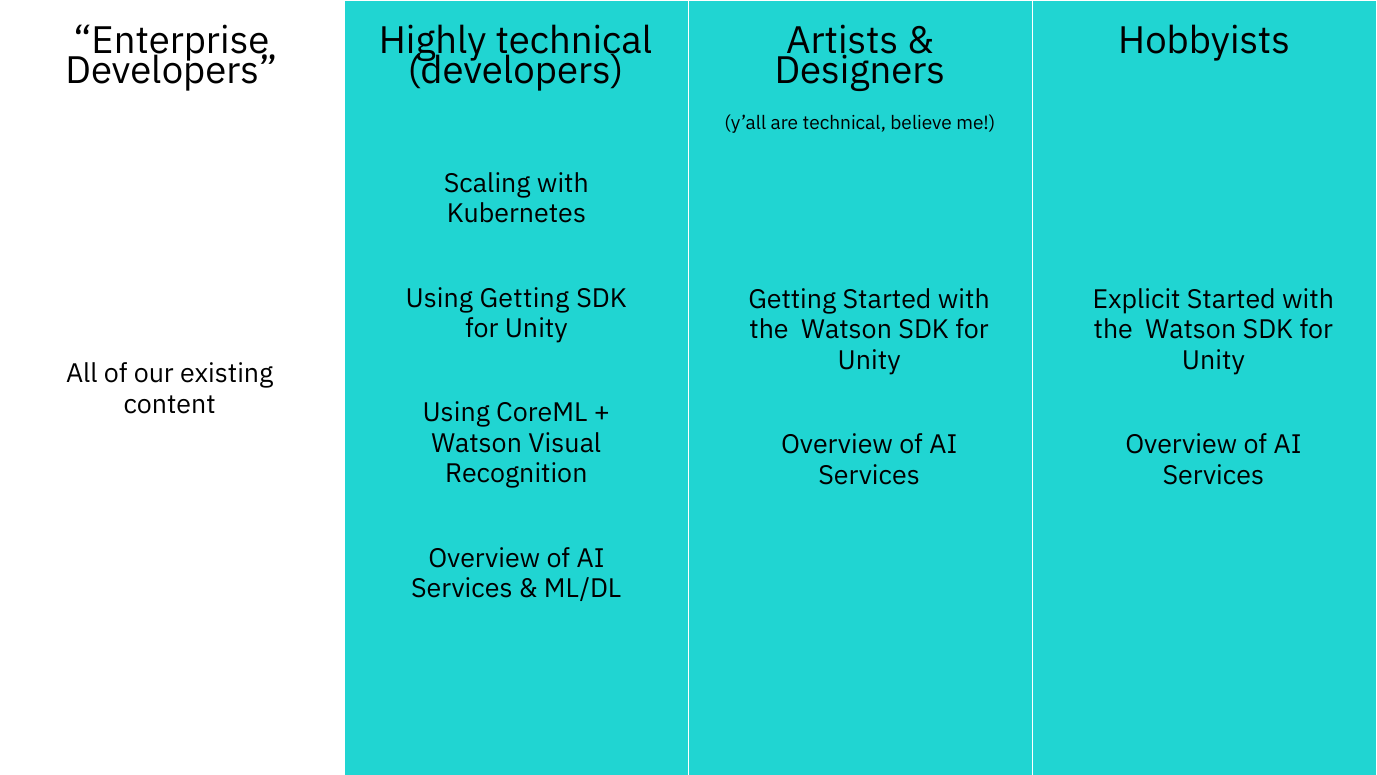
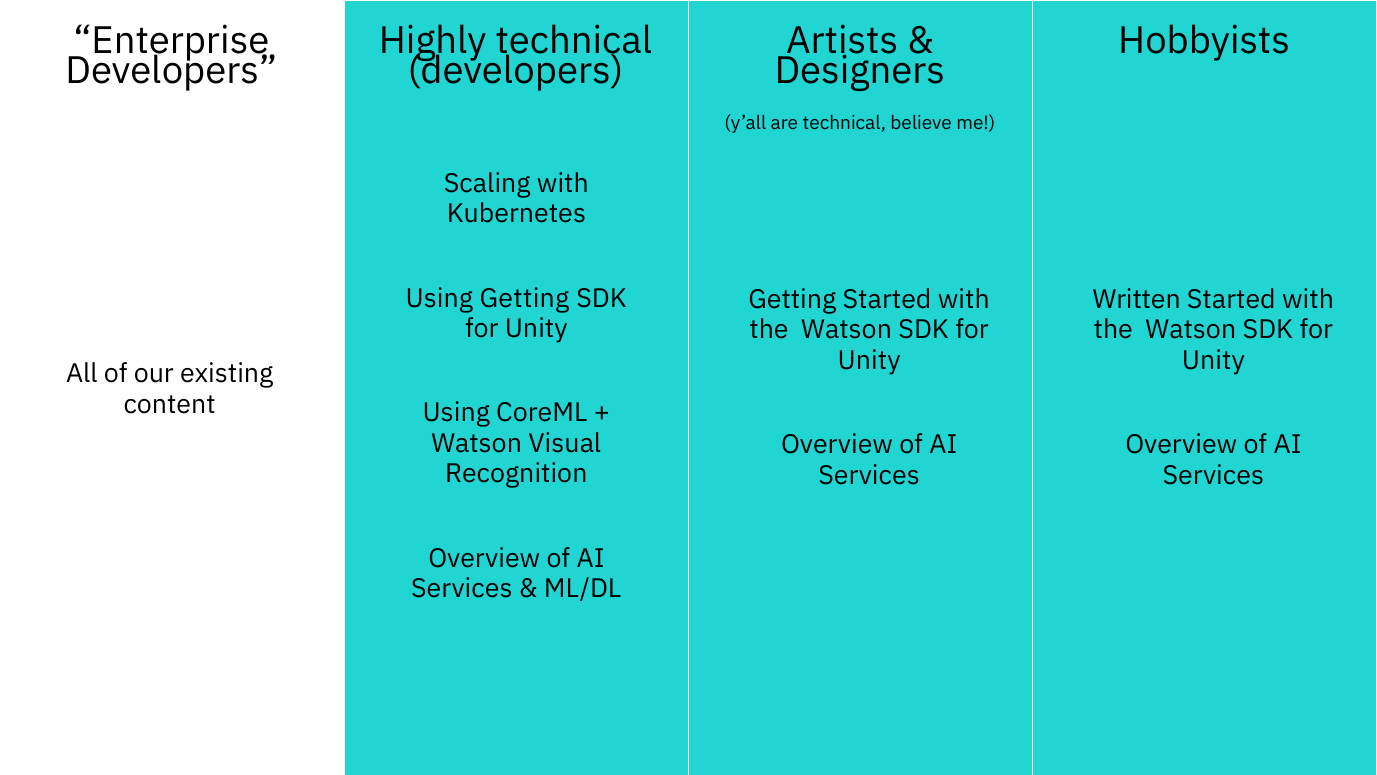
Explicit: Explicit -> Written
